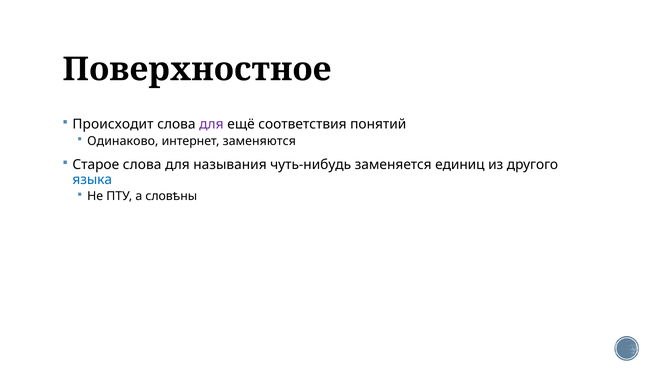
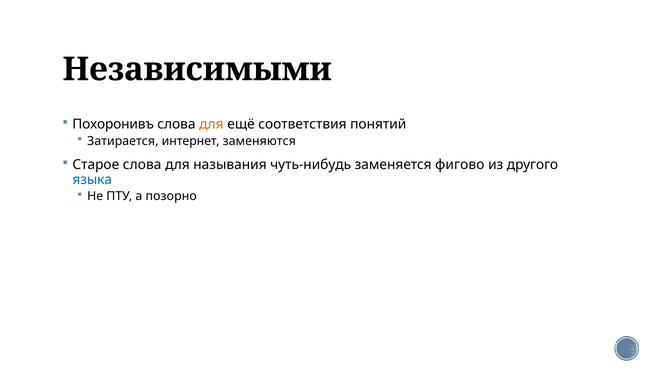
Поверхностное: Поверхностное -> Независимыми
Происходит: Происходит -> Похоронивъ
для at (211, 124) colour: purple -> orange
Одинаково: Одинаково -> Затирается
единиц: единиц -> фигово
словѣны: словѣны -> позорно
